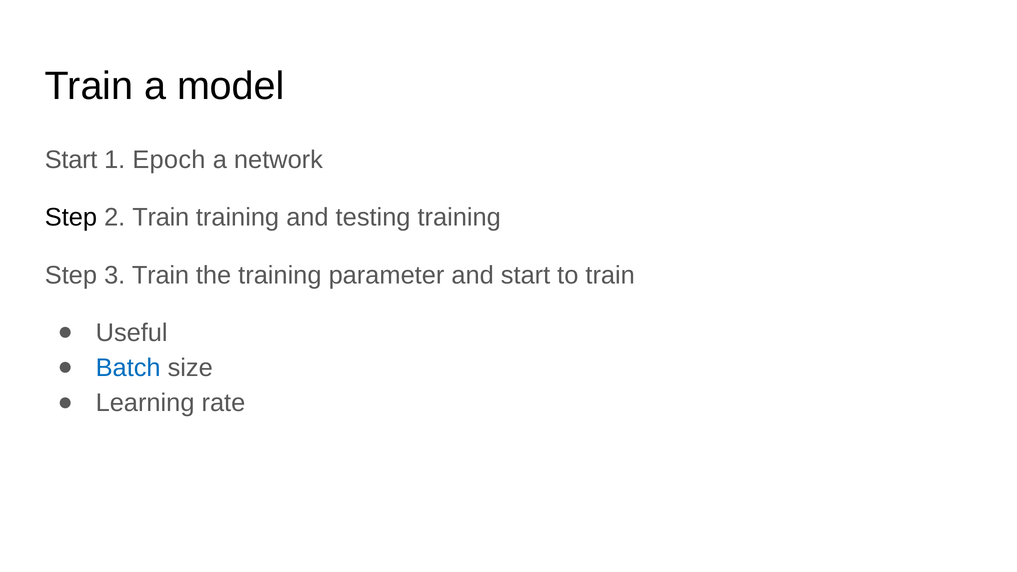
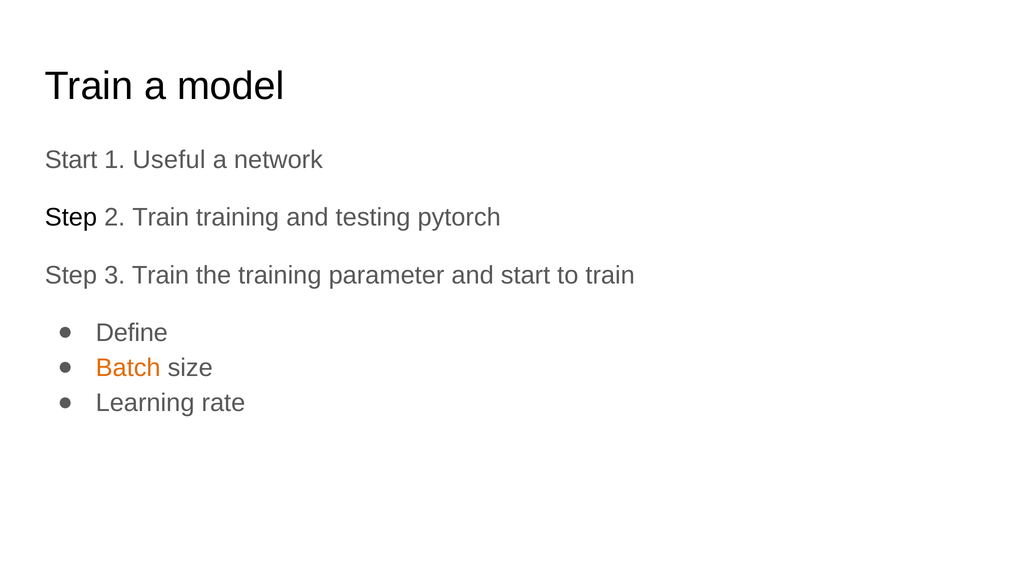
Epoch: Epoch -> Useful
testing training: training -> pytorch
Useful: Useful -> Define
Batch colour: blue -> orange
